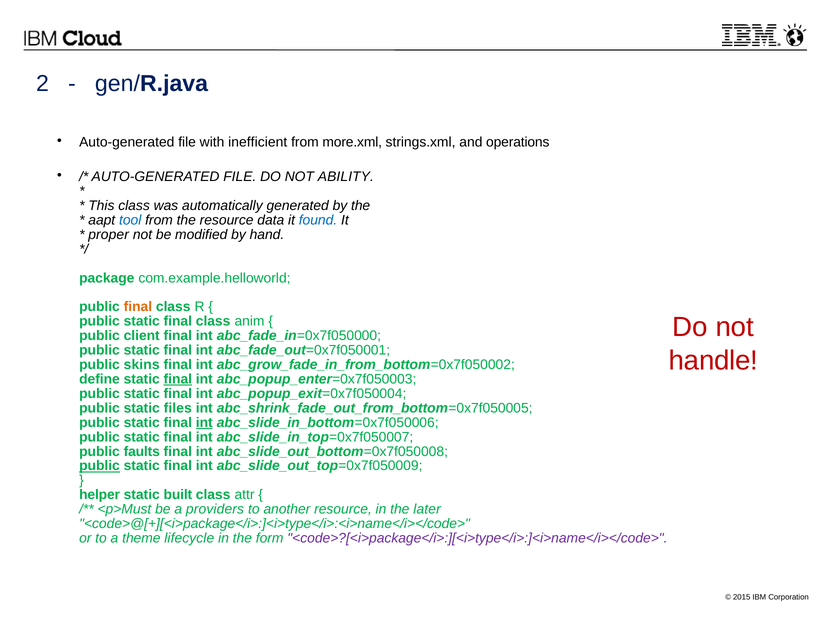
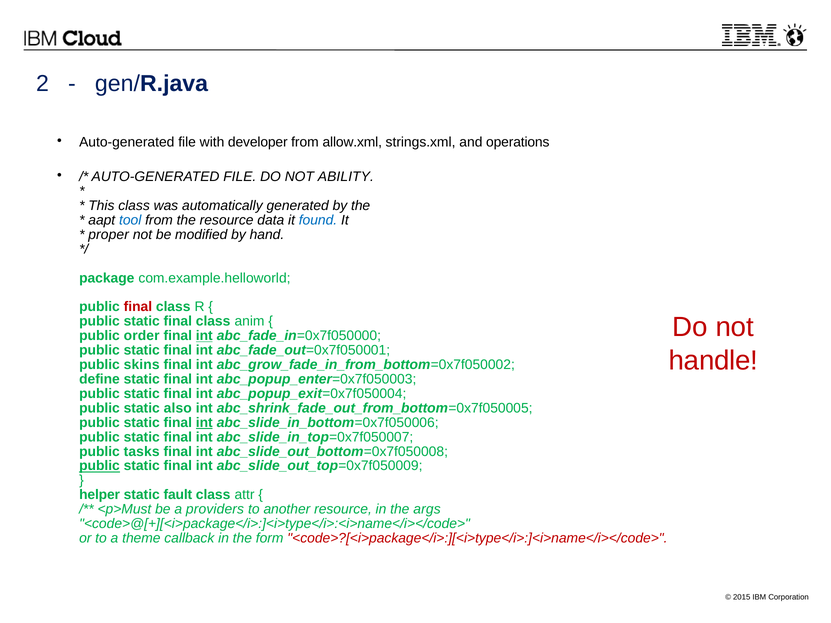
inefficient: inefficient -> developer
more.xml: more.xml -> allow.xml
final at (138, 307) colour: orange -> red
client: client -> order
int at (204, 336) underline: none -> present
final at (178, 379) underline: present -> none
files: files -> also
faults: faults -> tasks
built: built -> fault
later: later -> args
lifecycle: lifecycle -> callback
<code>?[<i>package</i>:][<i>type</i>:]<i>name</i></code> colour: purple -> red
